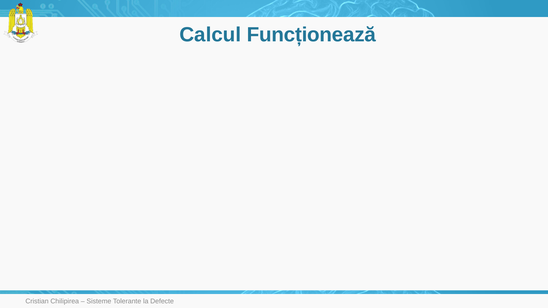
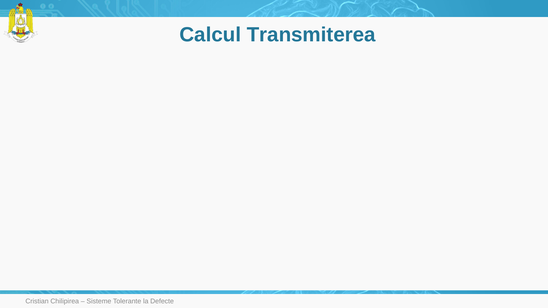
Funcționează: Funcționează -> Transmiterea
